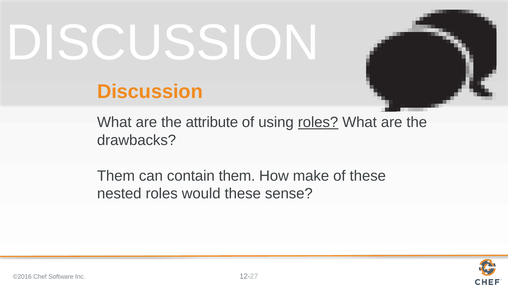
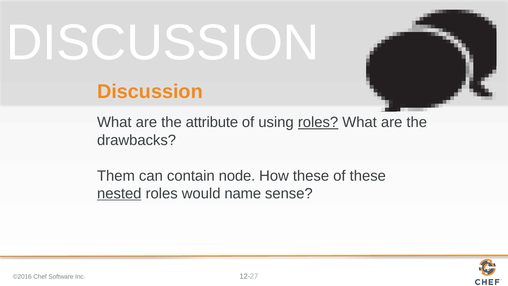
contain them: them -> node
How make: make -> these
nested underline: none -> present
would these: these -> name
